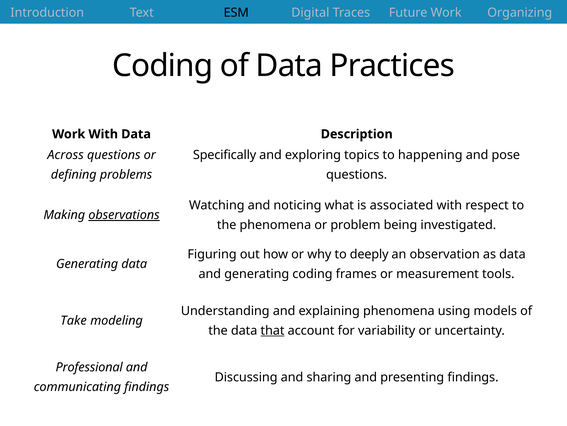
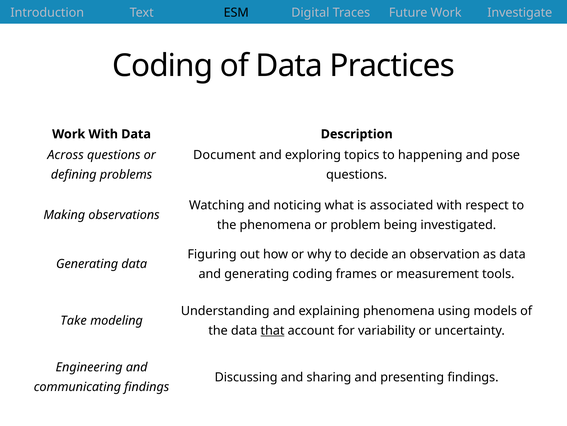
Organizing: Organizing -> Investigate
Specifically: Specifically -> Document
observations underline: present -> none
deeply: deeply -> decide
Professional: Professional -> Engineering
